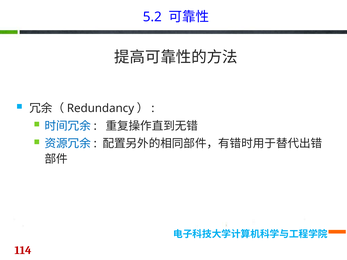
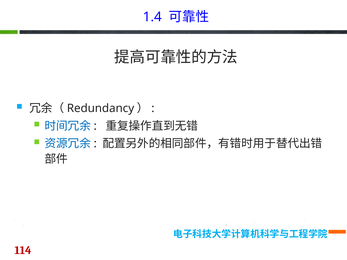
5.2: 5.2 -> 1.4
